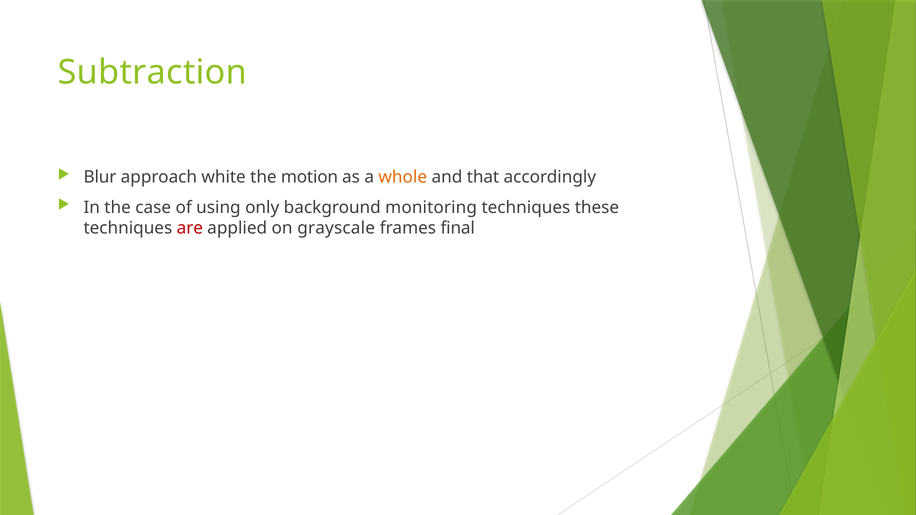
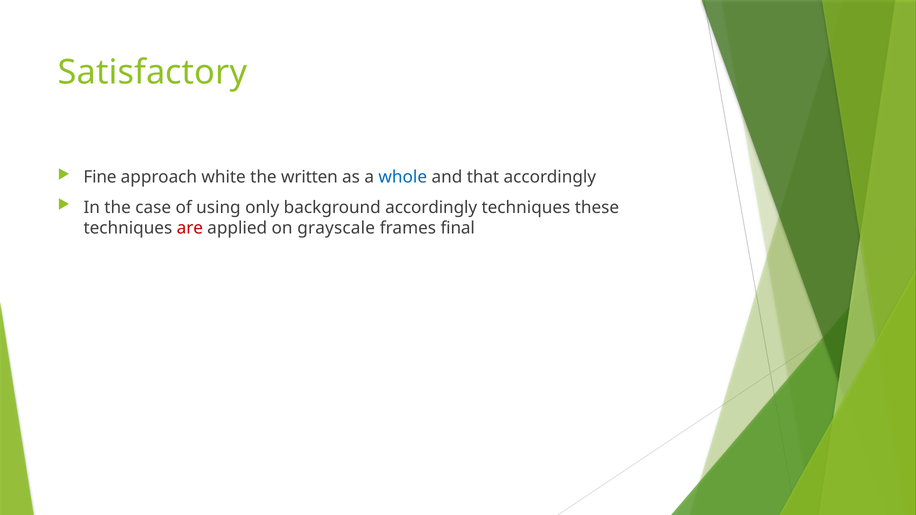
Subtraction: Subtraction -> Satisfactory
Blur: Blur -> Fine
motion: motion -> written
whole colour: orange -> blue
background monitoring: monitoring -> accordingly
